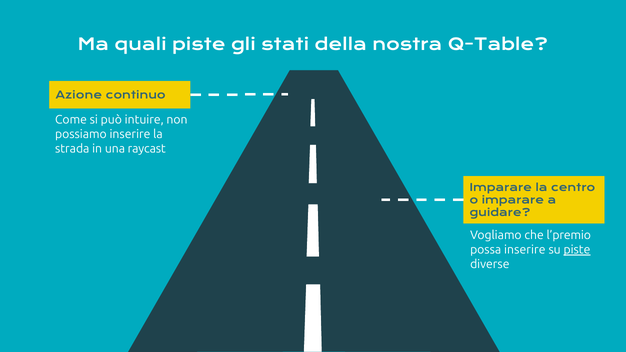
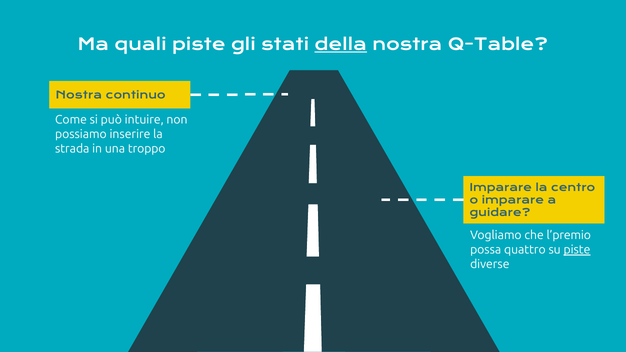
della underline: none -> present
Azione at (79, 95): Azione -> Nostra
raycast: raycast -> troppo
possa inserire: inserire -> quattro
